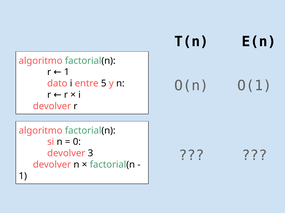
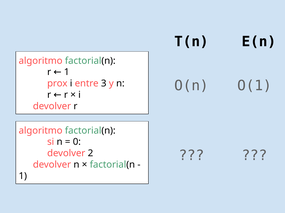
dato: dato -> prox
5: 5 -> 3
3: 3 -> 2
